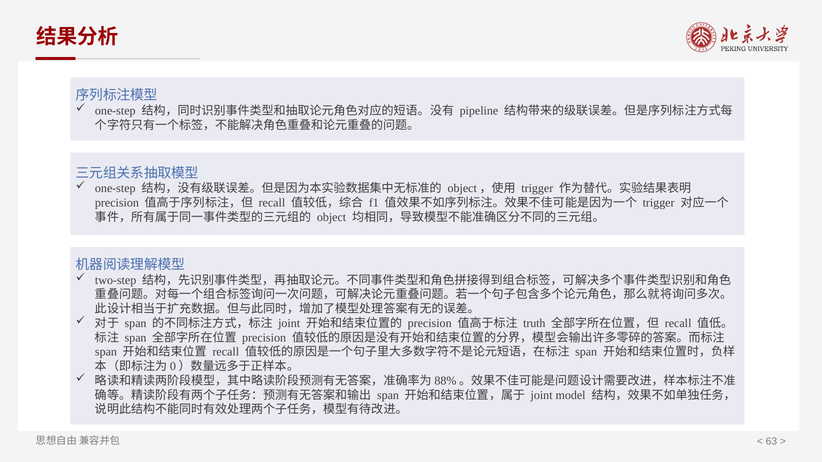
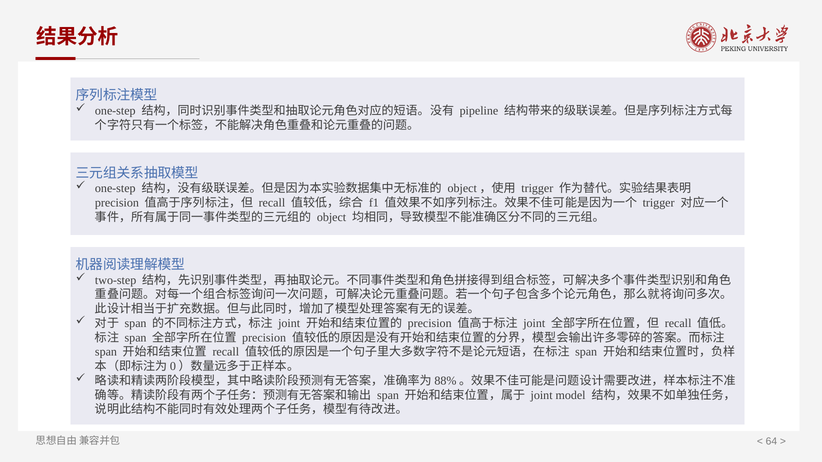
truth at (534, 323): truth -> joint
63: 63 -> 64
